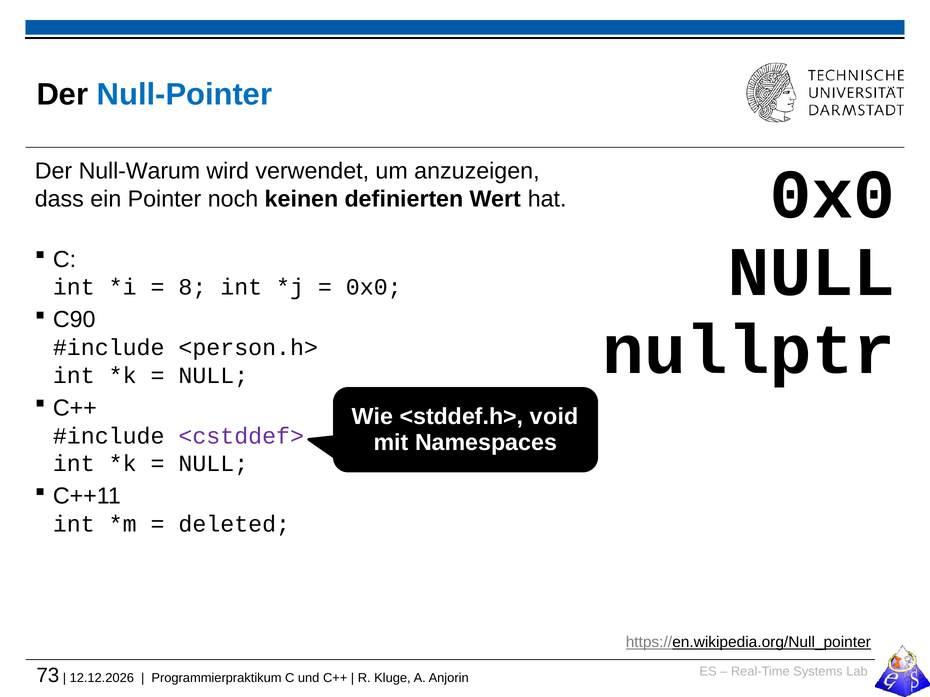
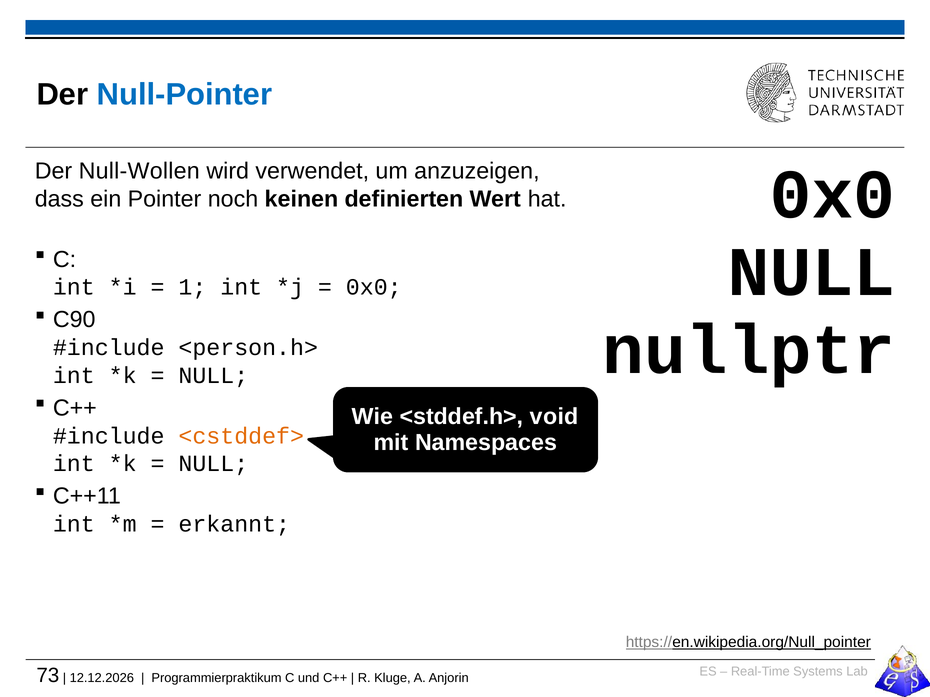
Null-Warum: Null-Warum -> Null-Wollen
8: 8 -> 1
<cstddef> colour: purple -> orange
deleted: deleted -> erkannt
